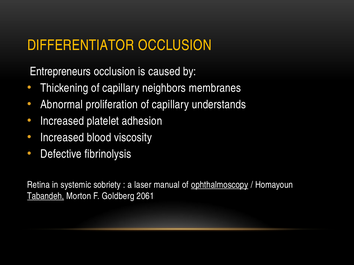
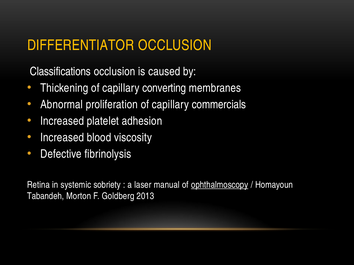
Entrepreneurs: Entrepreneurs -> Classifications
neighbors: neighbors -> converting
understands: understands -> commercials
Tabandeh underline: present -> none
2061: 2061 -> 2013
